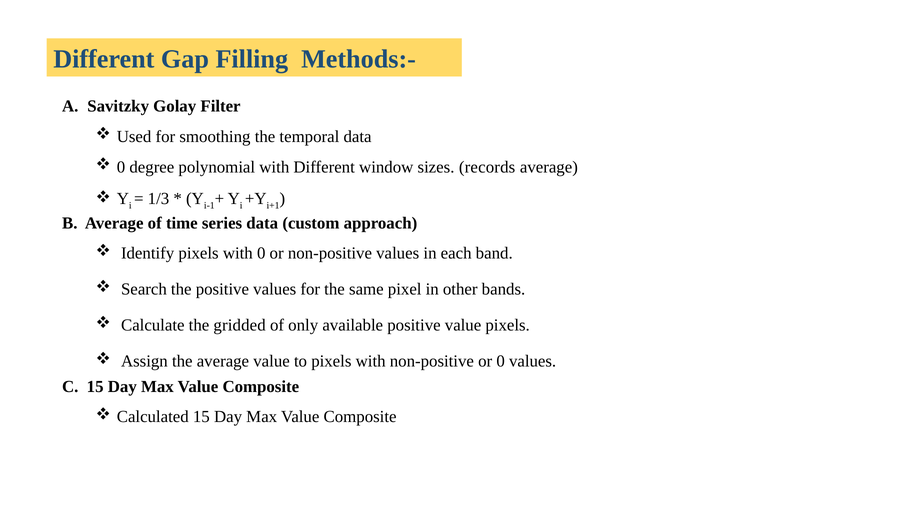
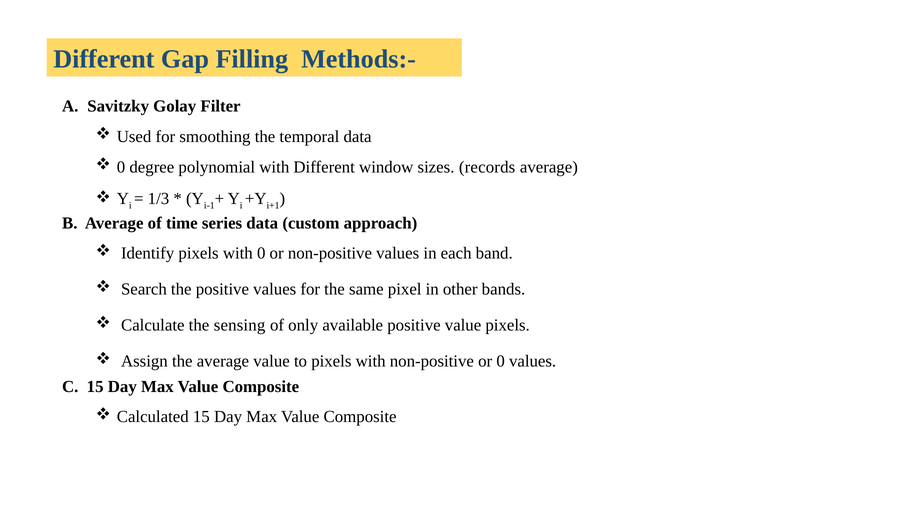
gridded: gridded -> sensing
